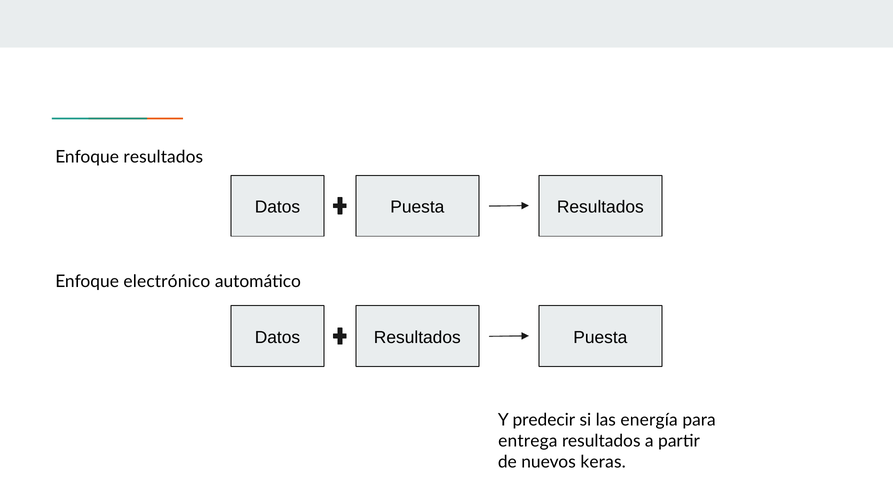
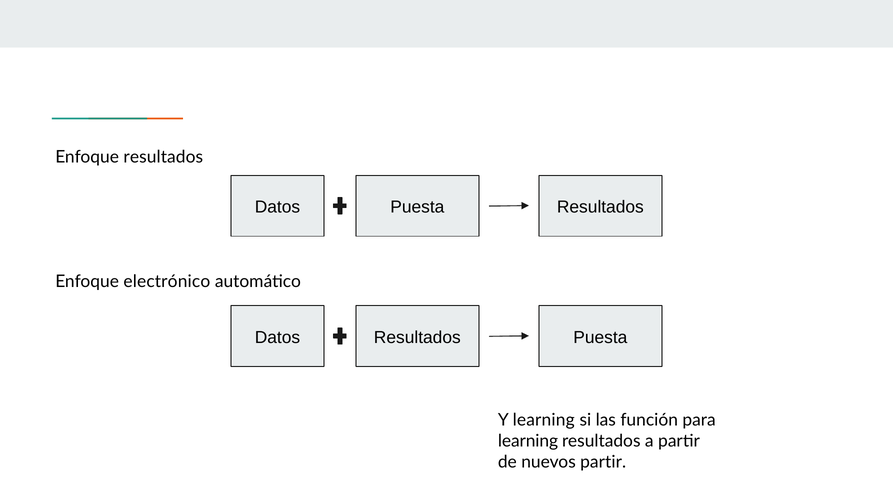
Y predecir: predecir -> learning
energía: energía -> función
entrega at (528, 441): entrega -> learning
nuevos keras: keras -> partir
